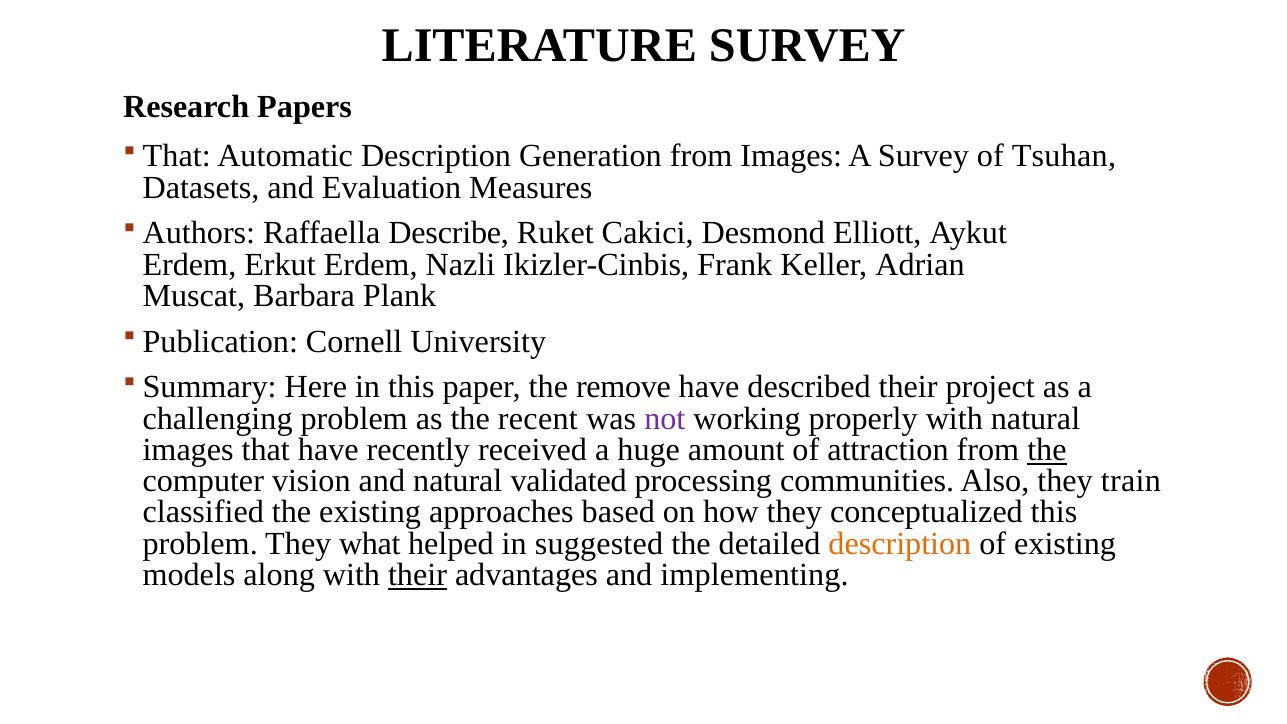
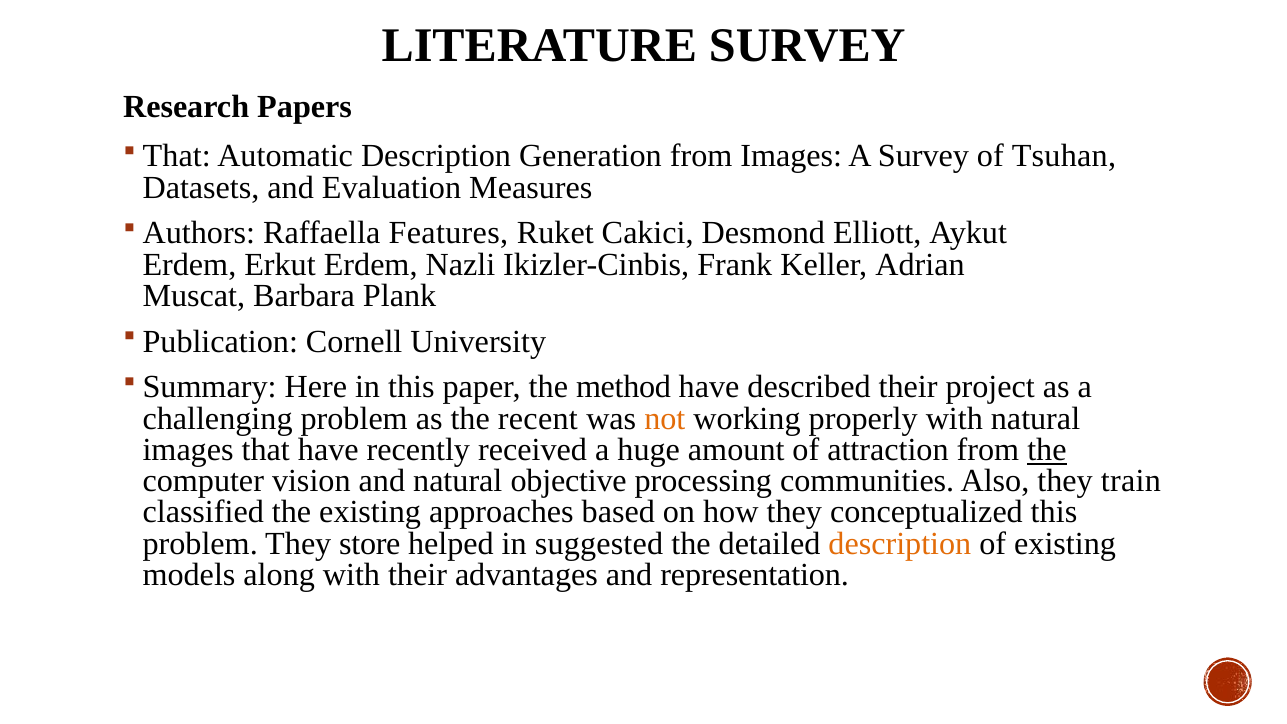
Describe: Describe -> Features
remove: remove -> method
not colour: purple -> orange
validated: validated -> objective
what: what -> store
their at (418, 575) underline: present -> none
implementing: implementing -> representation
